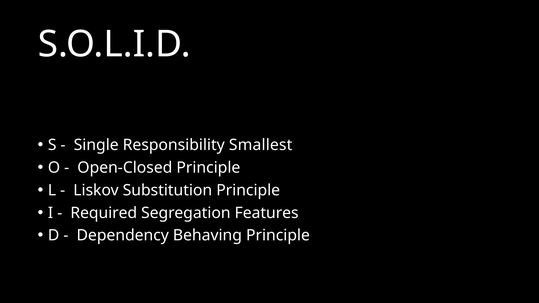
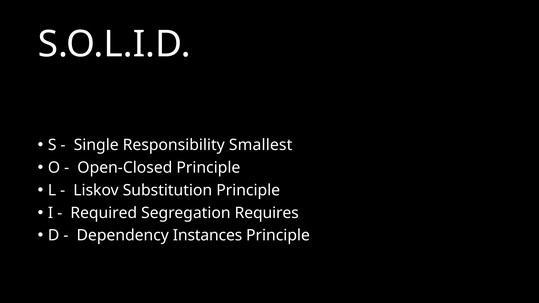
Features: Features -> Requires
Behaving: Behaving -> Instances
